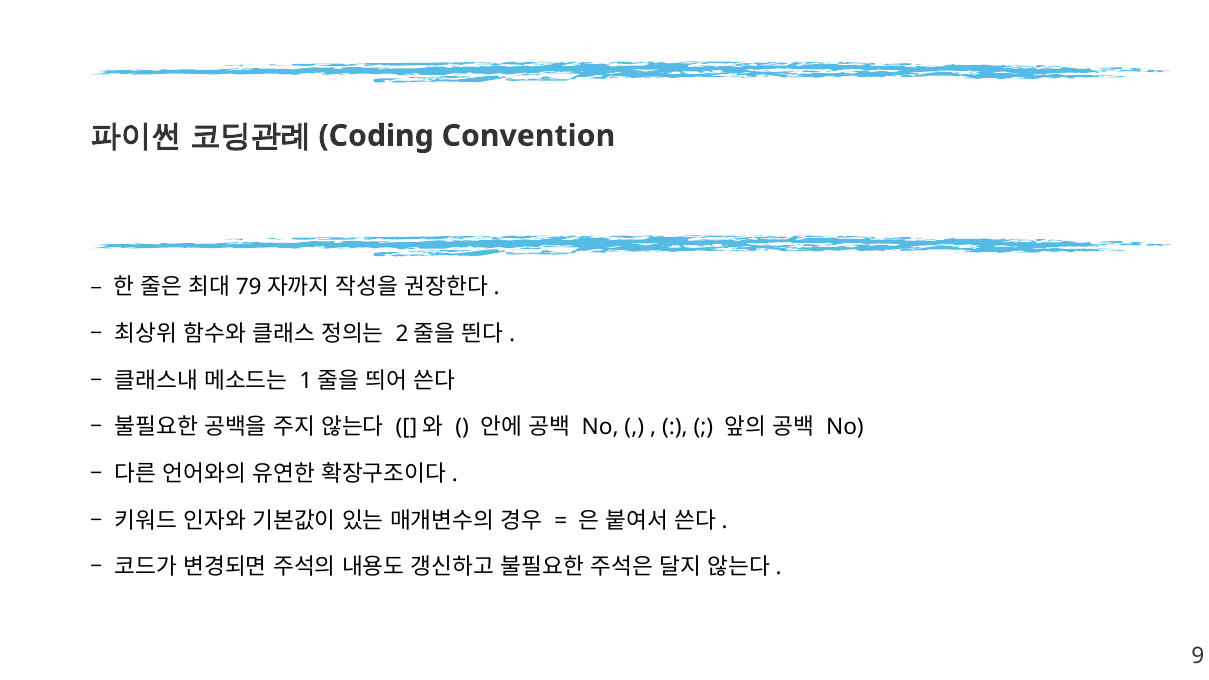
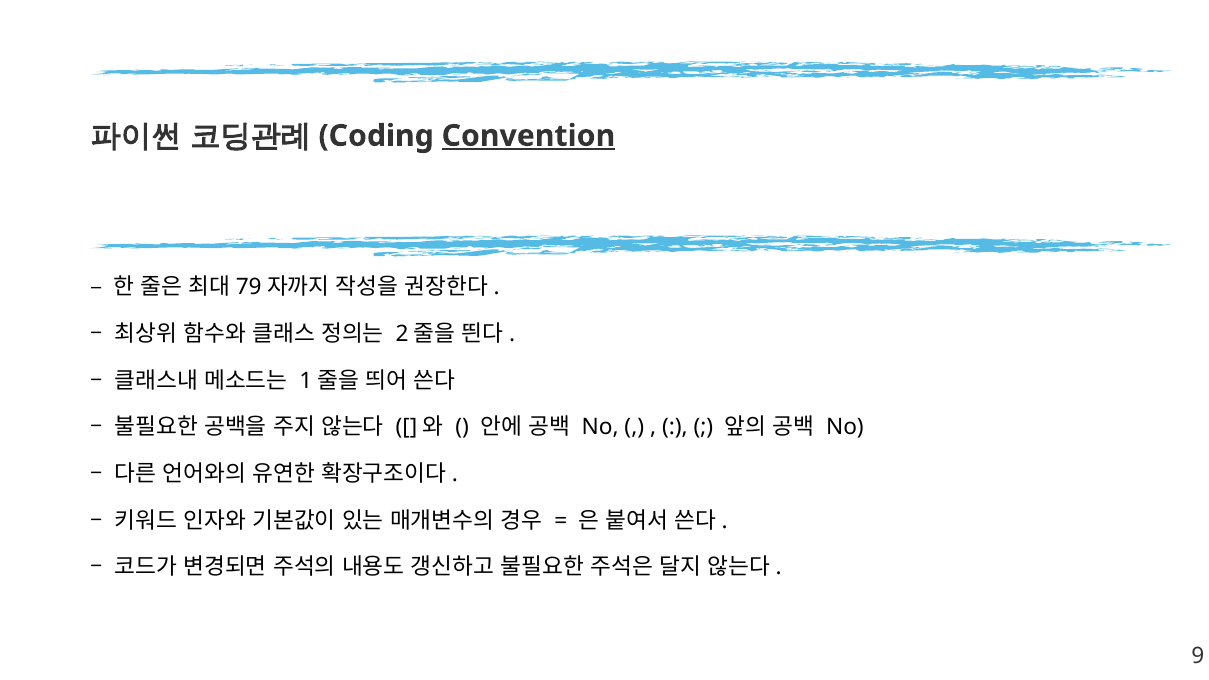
Convention underline: none -> present
